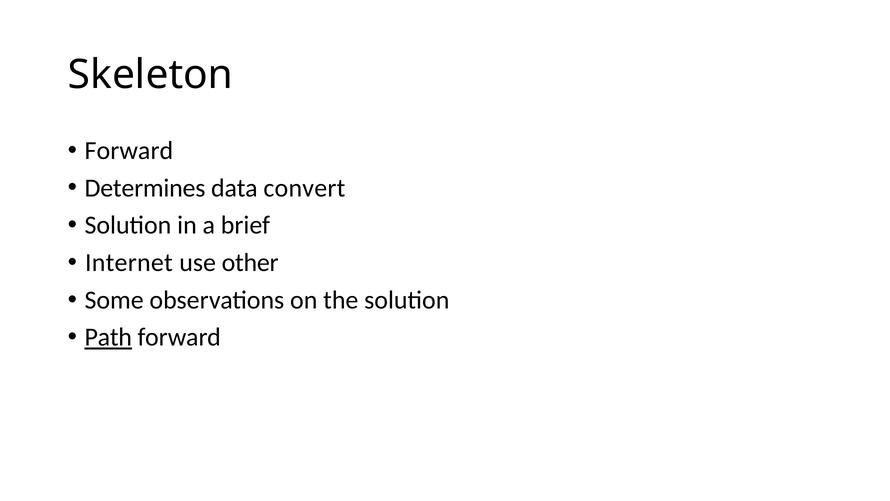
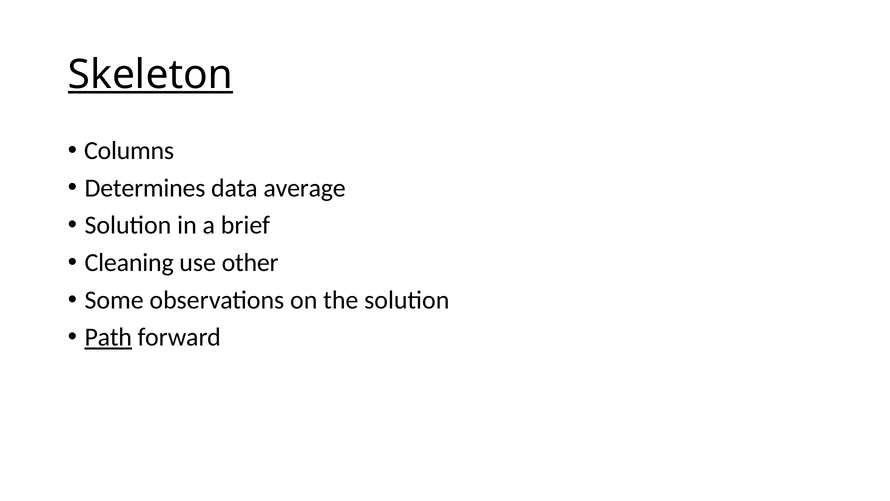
Skeleton underline: none -> present
Forward at (129, 150): Forward -> Columns
convert: convert -> average
Internet: Internet -> Cleaning
